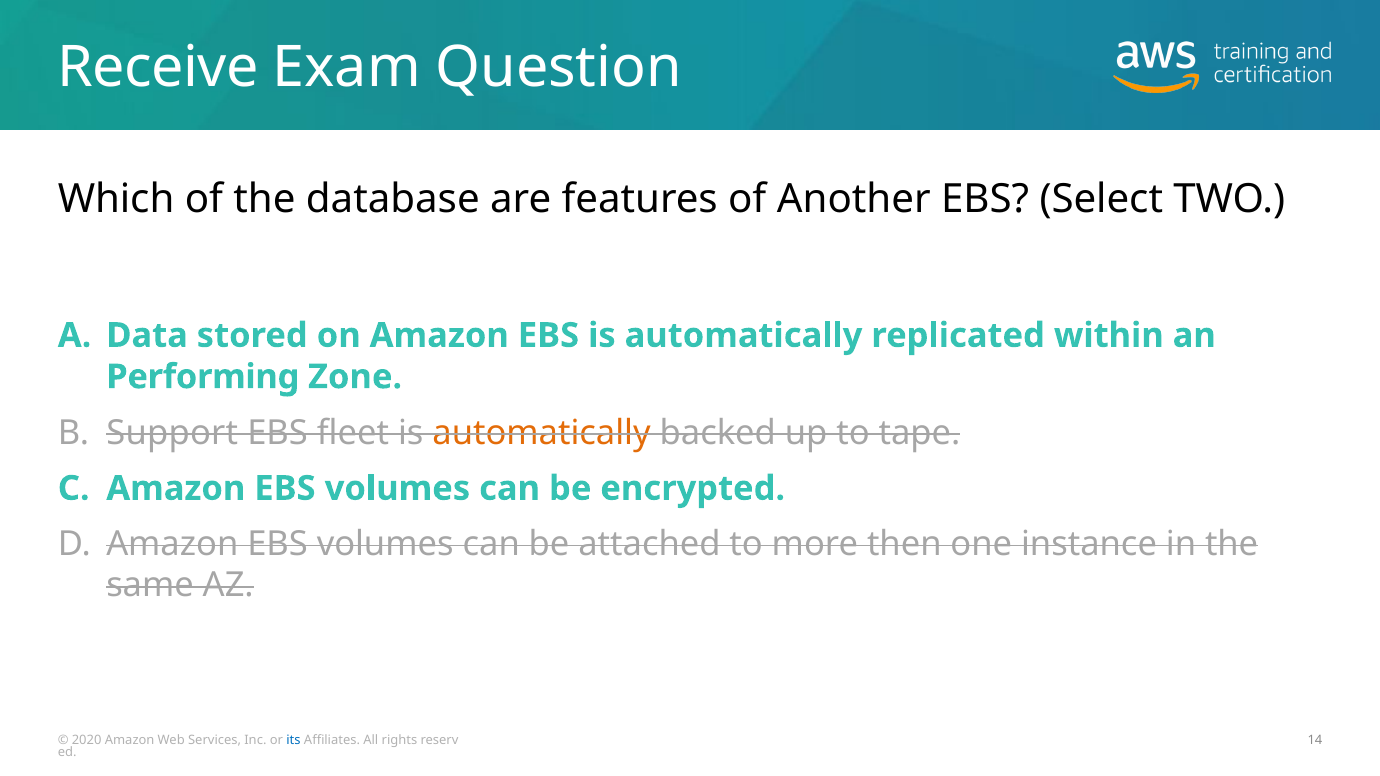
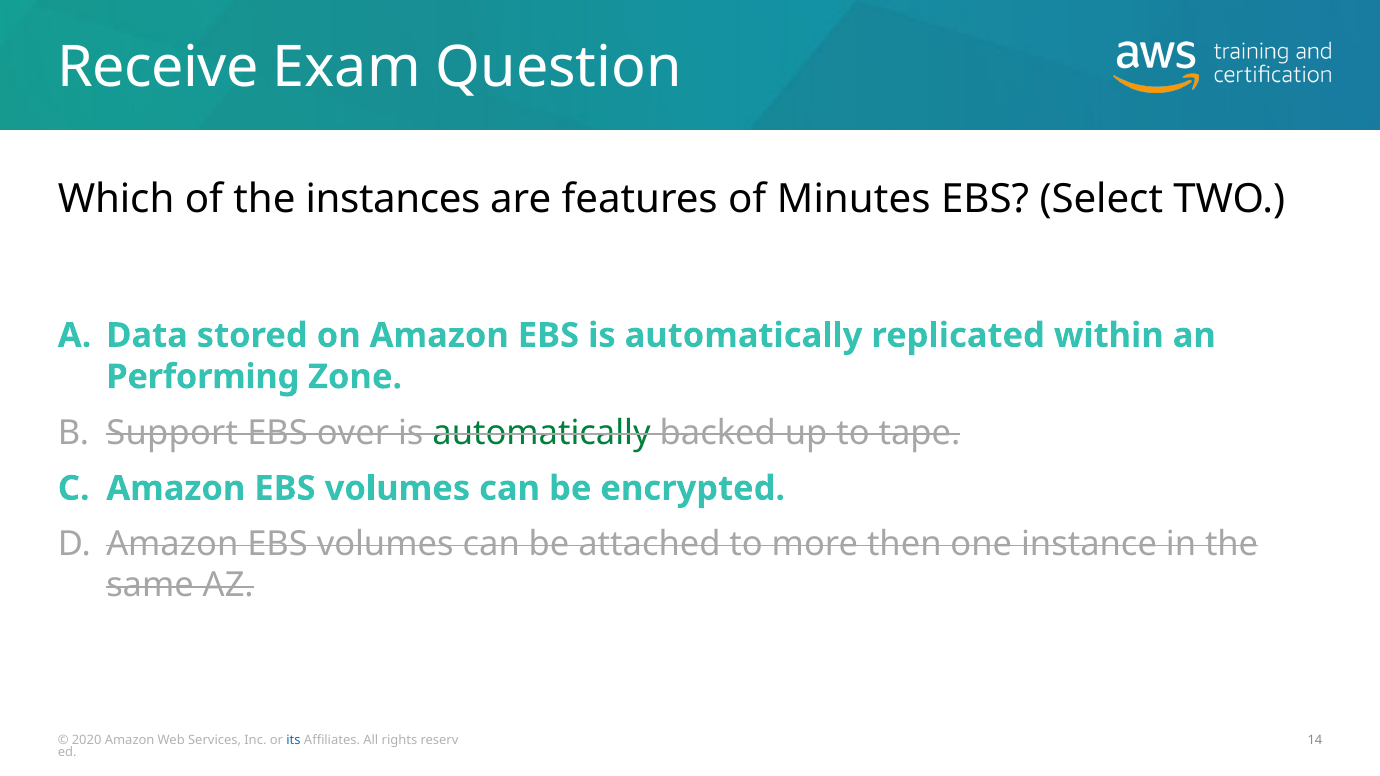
database: database -> instances
Another: Another -> Minutes
fleet: fleet -> over
automatically at (542, 433) colour: orange -> green
